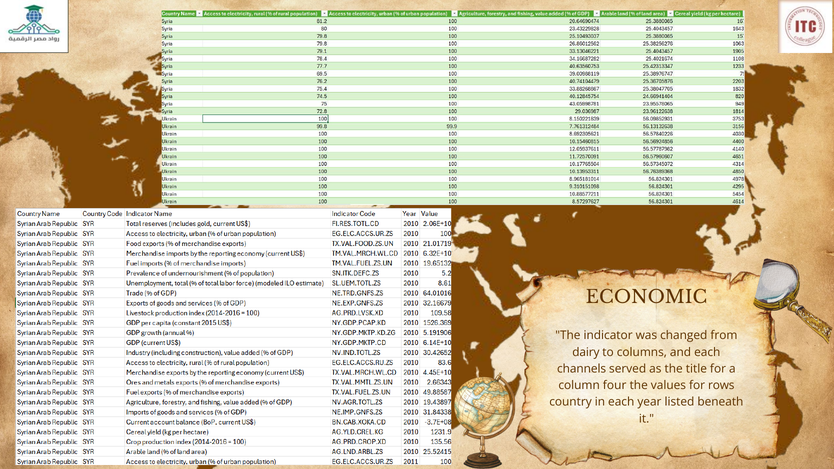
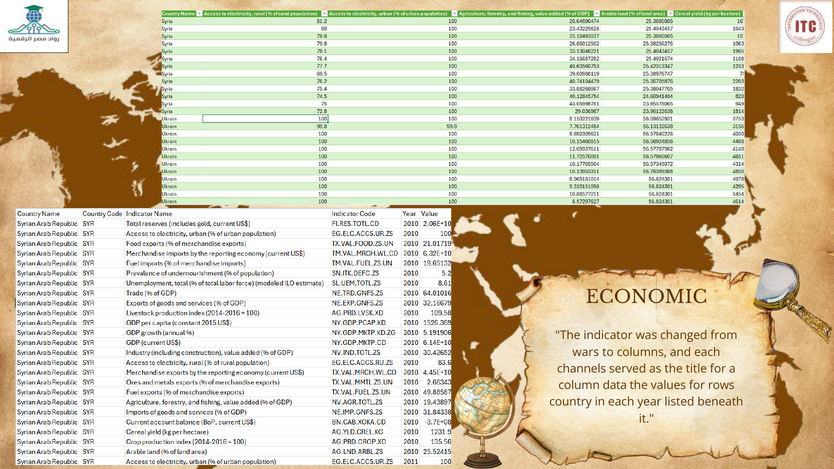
dairy: dairy -> wars
four: four -> data
